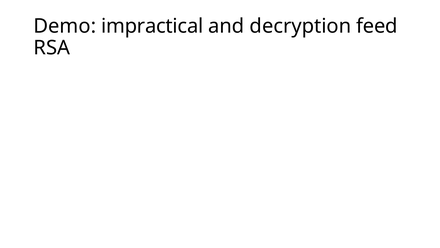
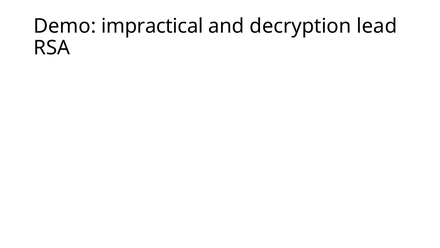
feed: feed -> lead
